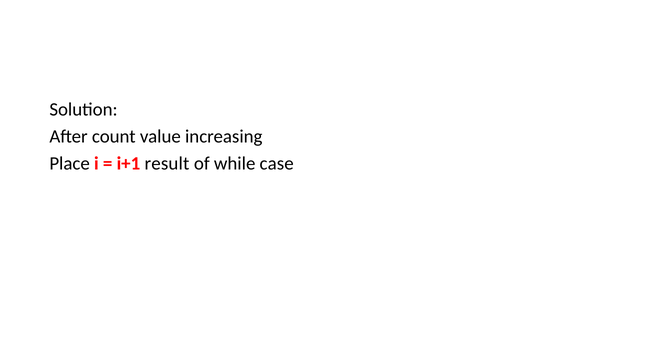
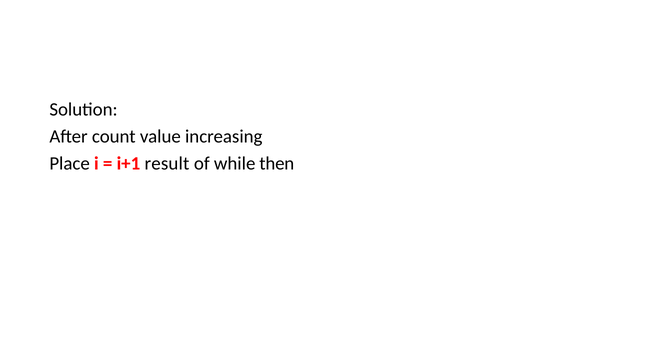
case: case -> then
